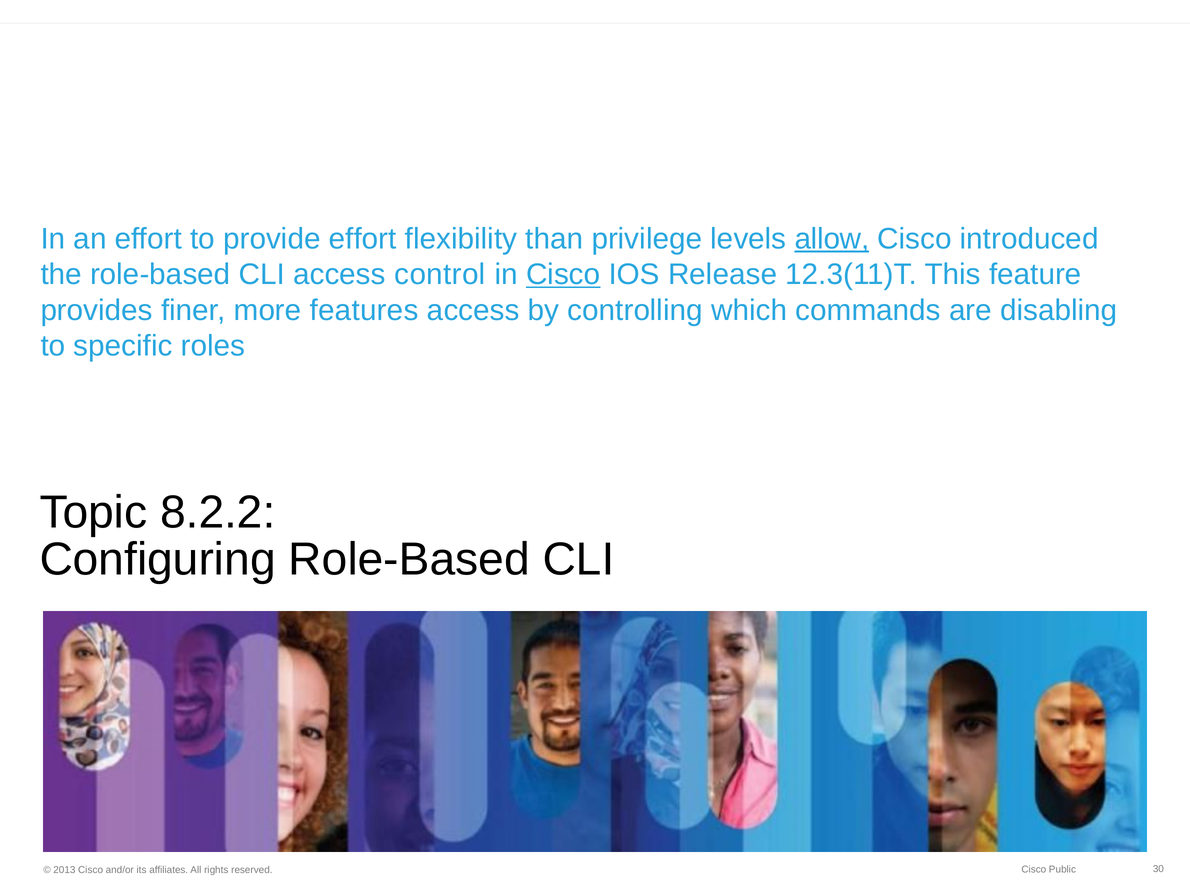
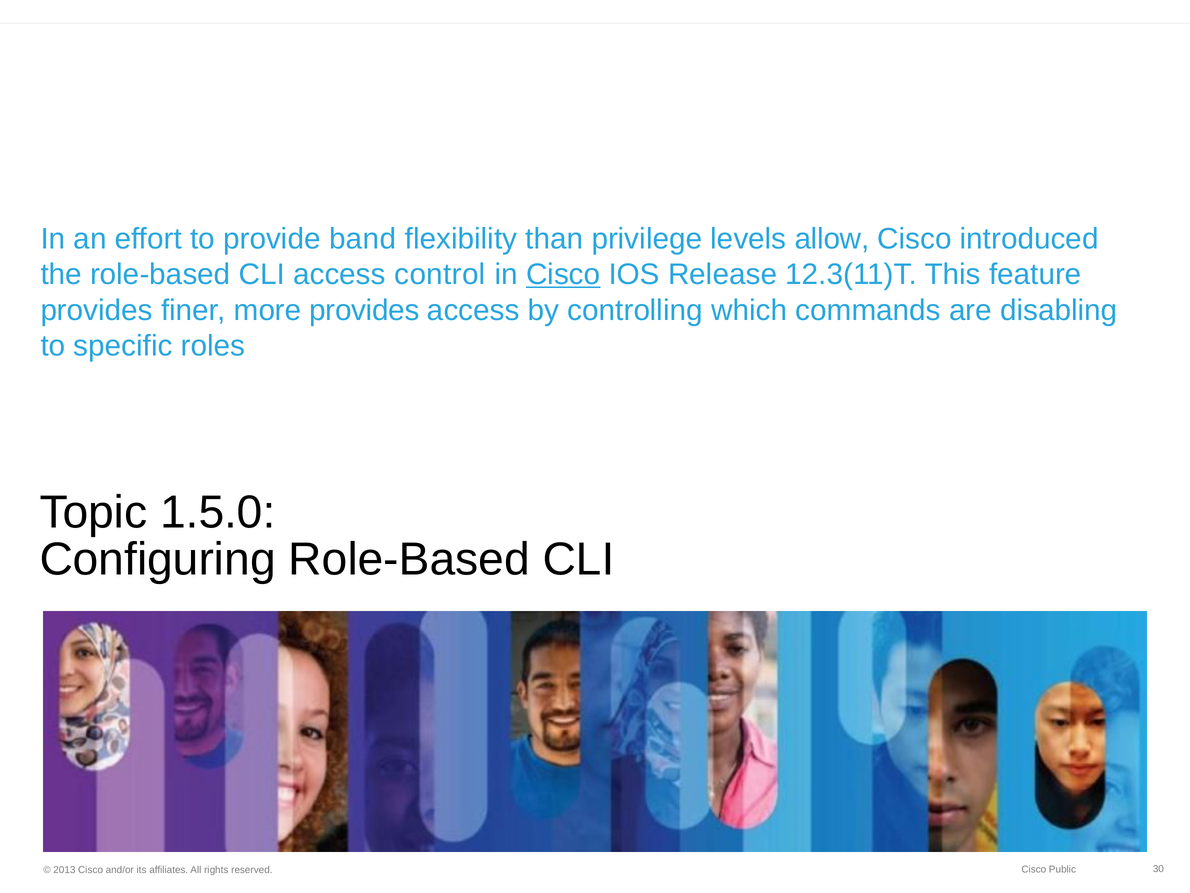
provide effort: effort -> band
allow underline: present -> none
more features: features -> provides
8.2.2: 8.2.2 -> 1.5.0
